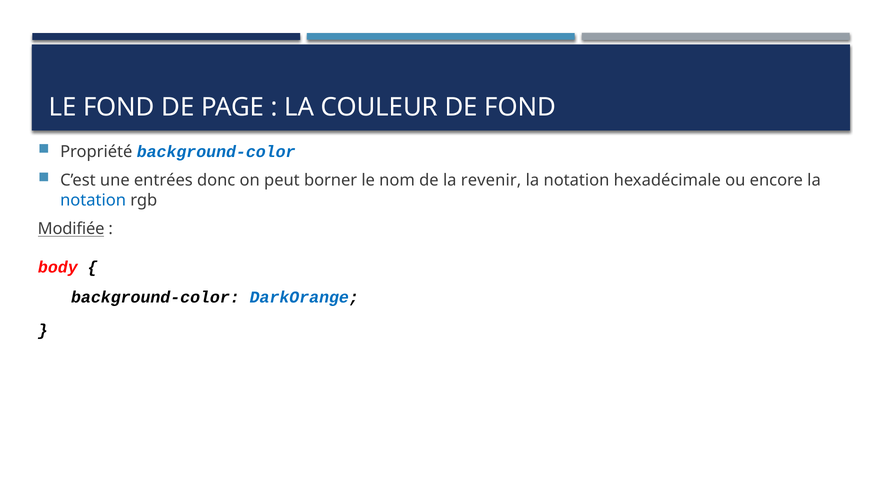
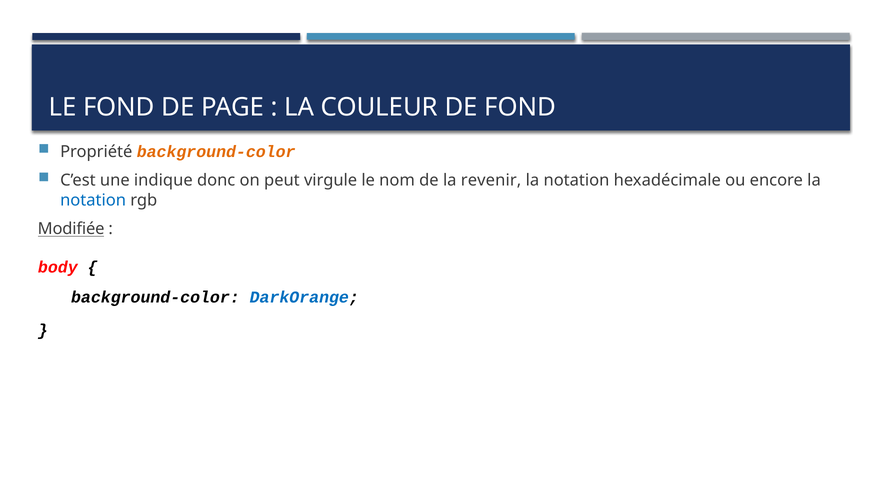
background-color at (216, 152) colour: blue -> orange
entrées: entrées -> indique
borner: borner -> virgule
